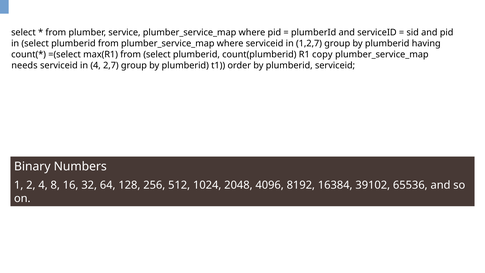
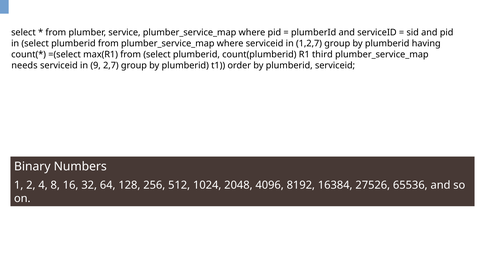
copy: copy -> third
in 4: 4 -> 9
39102: 39102 -> 27526
